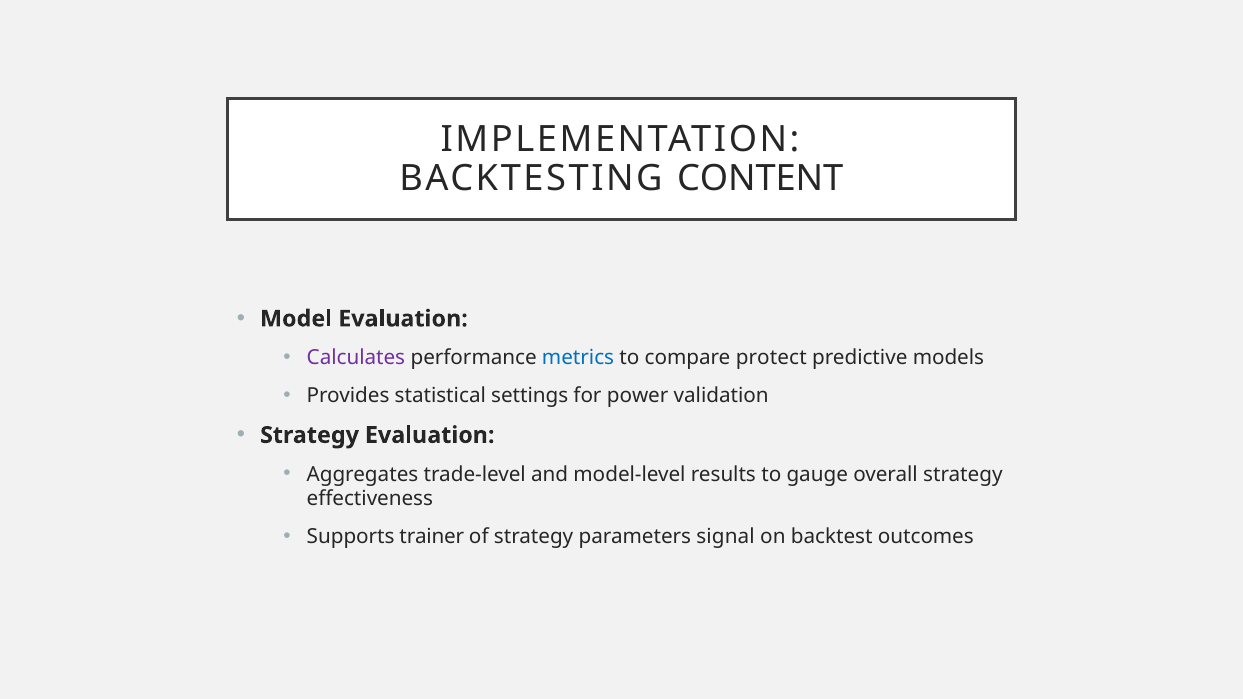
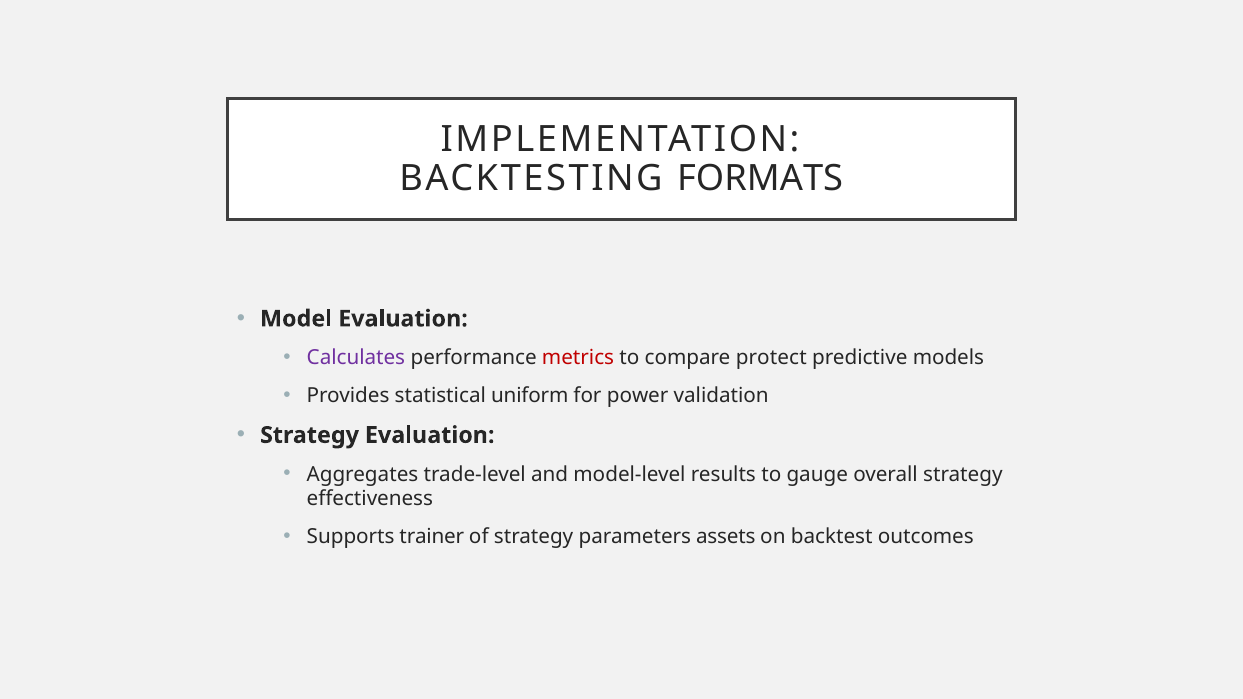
CONTENT: CONTENT -> FORMATS
metrics colour: blue -> red
settings: settings -> uniform
signal: signal -> assets
